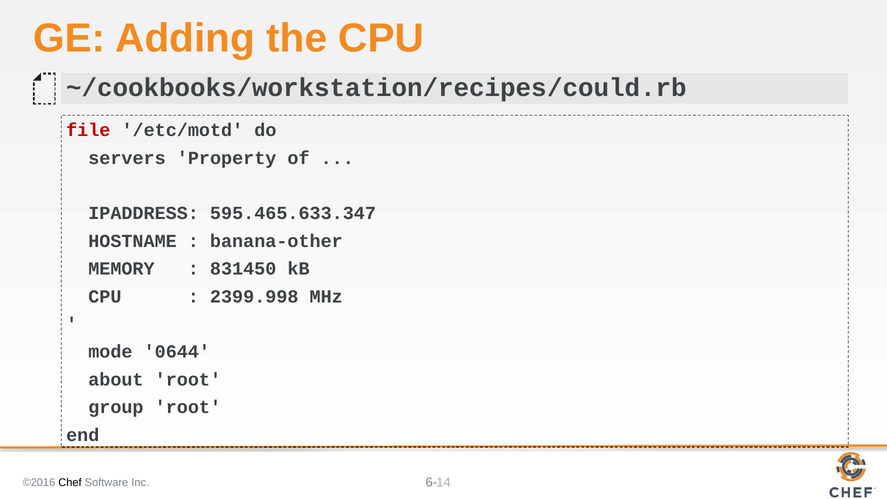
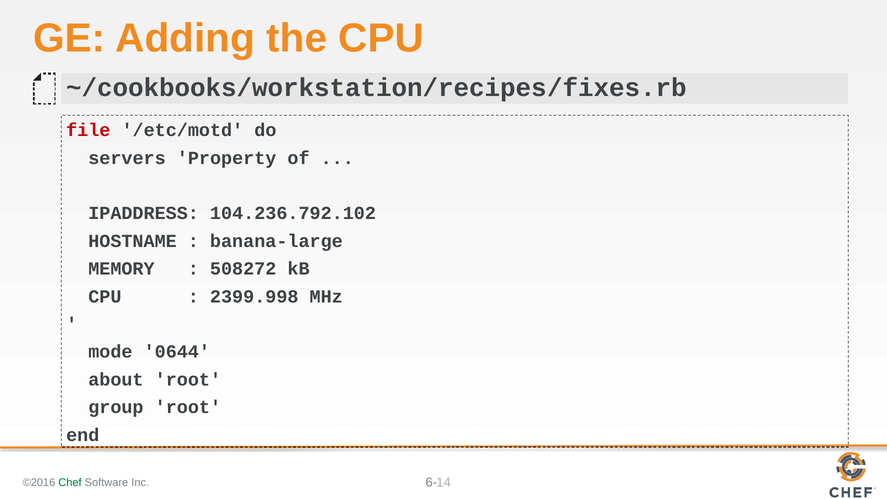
~/cookbooks/workstation/recipes/could.rb: ~/cookbooks/workstation/recipes/could.rb -> ~/cookbooks/workstation/recipes/fixes.rb
595.465.633.347: 595.465.633.347 -> 104.236.792.102
banana-other: banana-other -> banana-large
831450: 831450 -> 508272
Chef colour: black -> green
